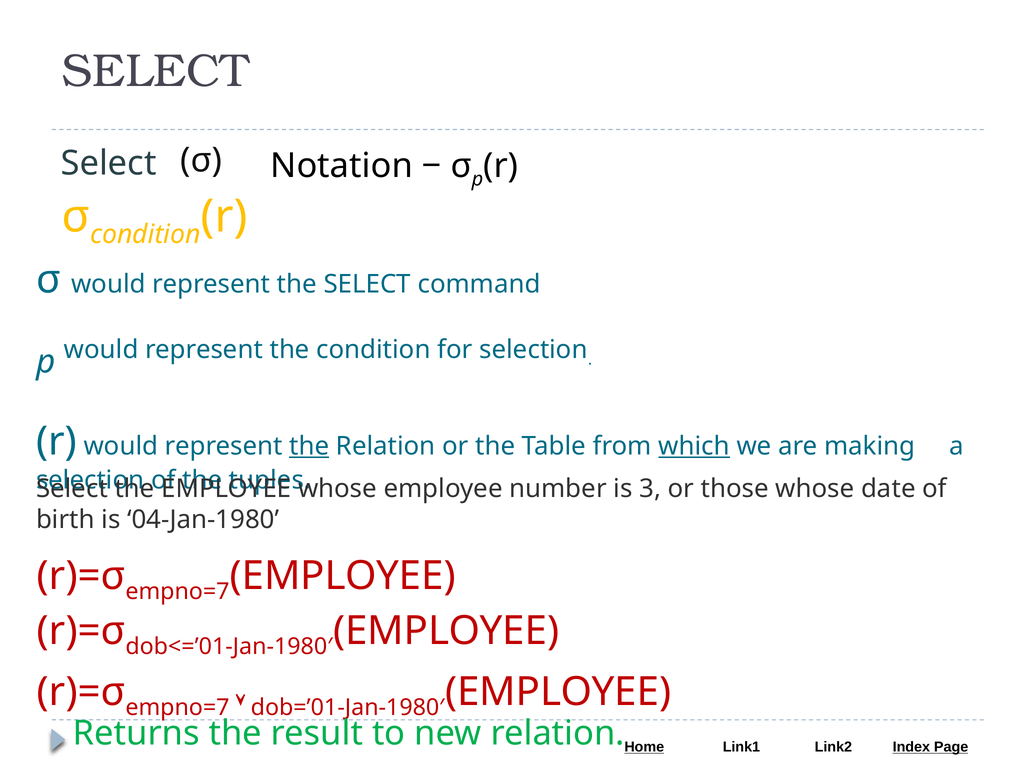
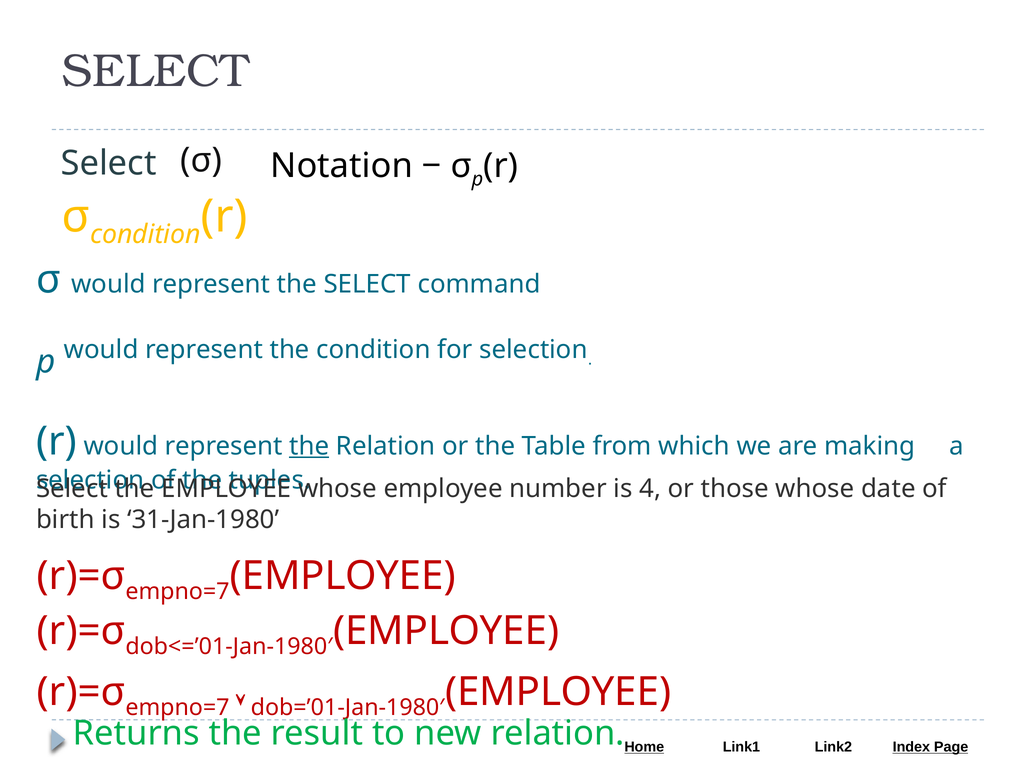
which underline: present -> none
3: 3 -> 4
04-Jan-1980: 04-Jan-1980 -> 31-Jan-1980
